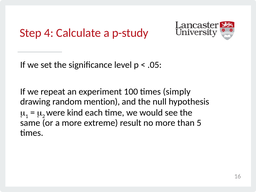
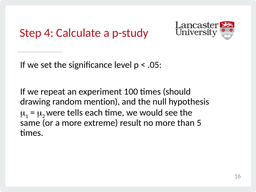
simply: simply -> should
kind: kind -> tells
